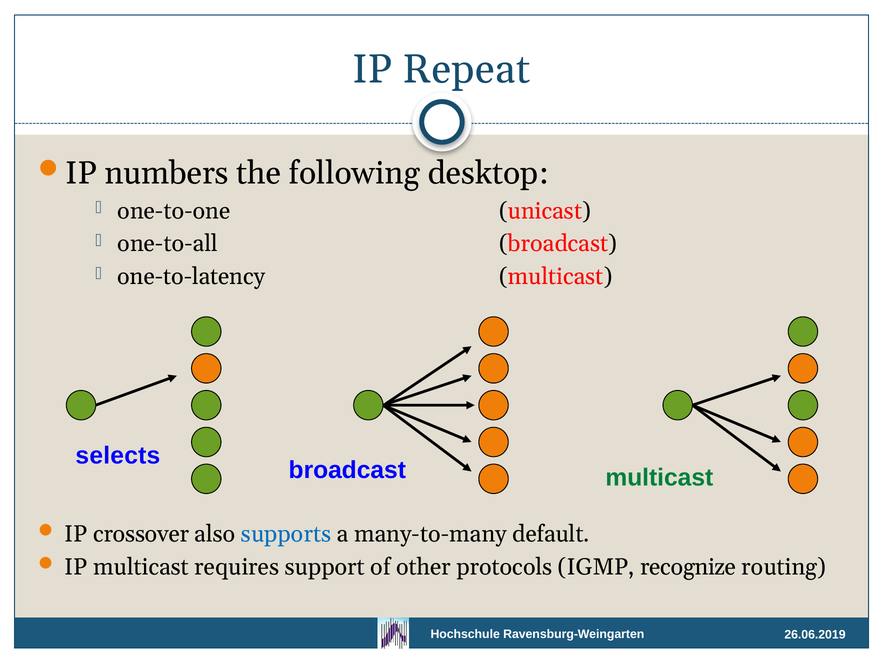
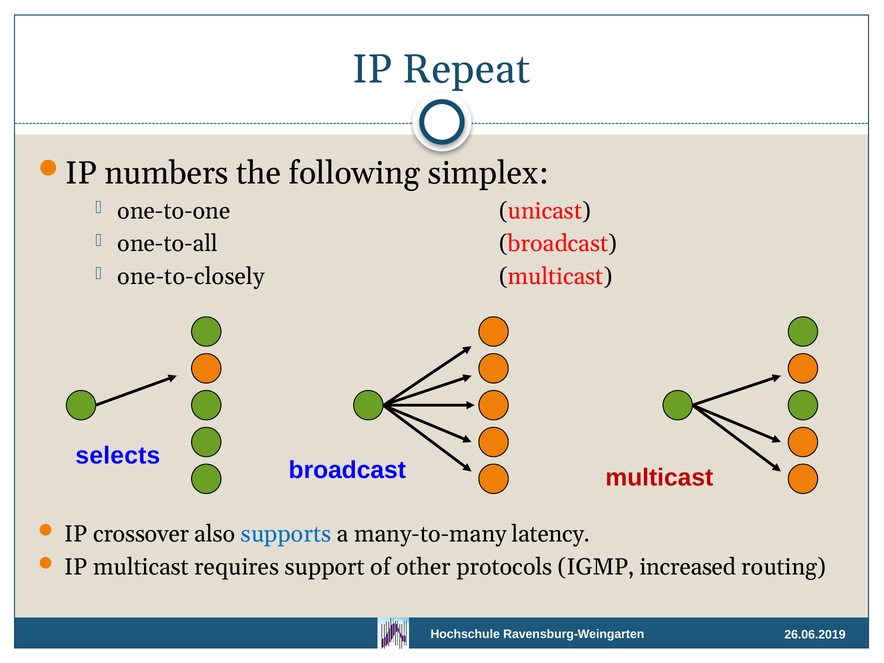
desktop: desktop -> simplex
one-to-latency: one-to-latency -> one-to-closely
multicast at (659, 478) colour: green -> red
default: default -> latency
recognize: recognize -> increased
